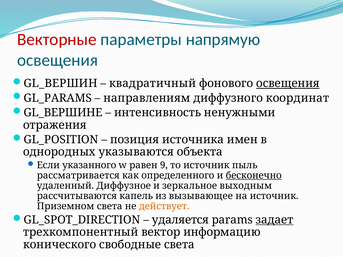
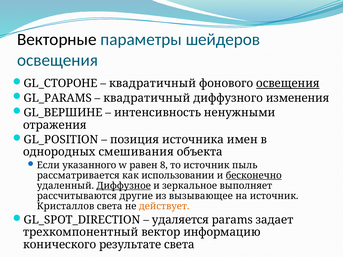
Векторные colour: red -> black
напрямую: напрямую -> шейдеров
GL_ВЕРШИН: GL_ВЕРШИН -> GL_СТОРОНЕ
направлениям at (147, 98): направлениям -> квадратичный
координат: координат -> изменения
указываются: указываются -> смешивания
9: 9 -> 8
определенного: определенного -> использовании
Диффузное underline: none -> present
выходным: выходным -> выполняет
капель: капель -> другие
Приземном: Приземном -> Кристаллов
задает underline: present -> none
свободные: свободные -> результате
